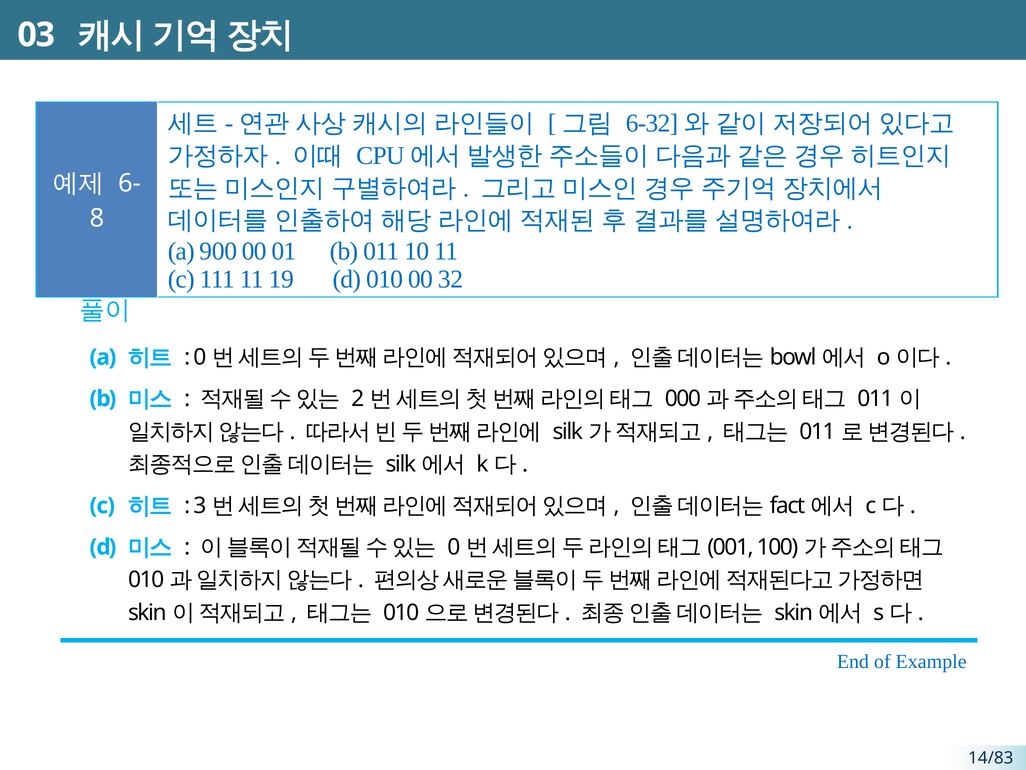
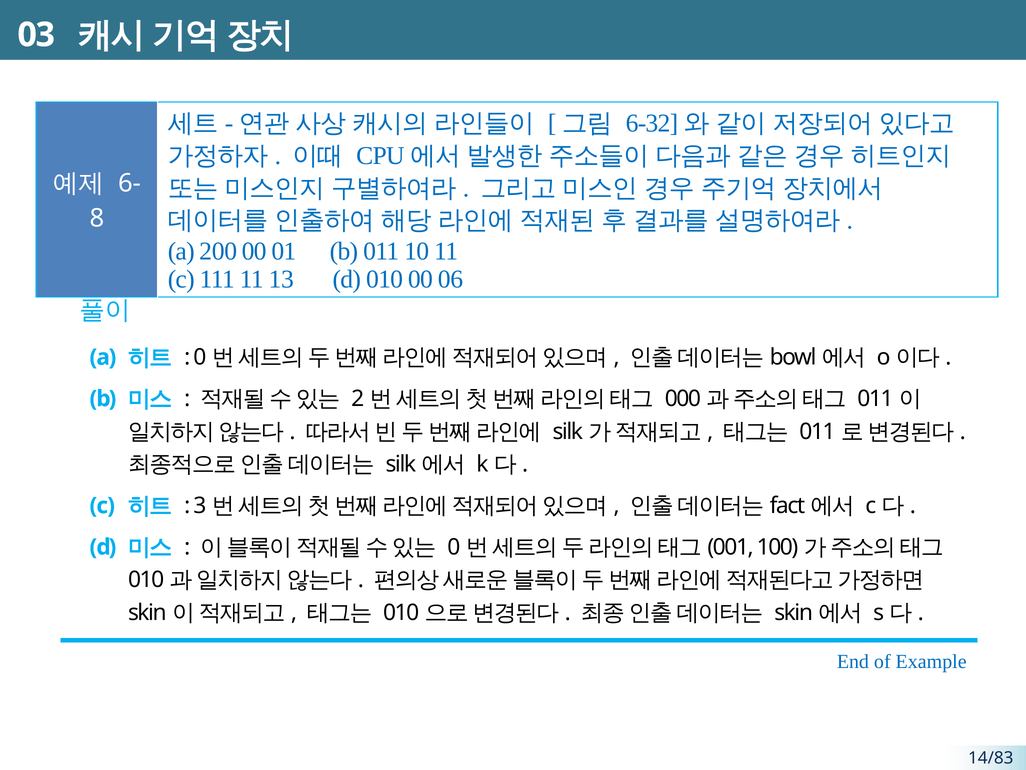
900: 900 -> 200
19: 19 -> 13
32: 32 -> 06
